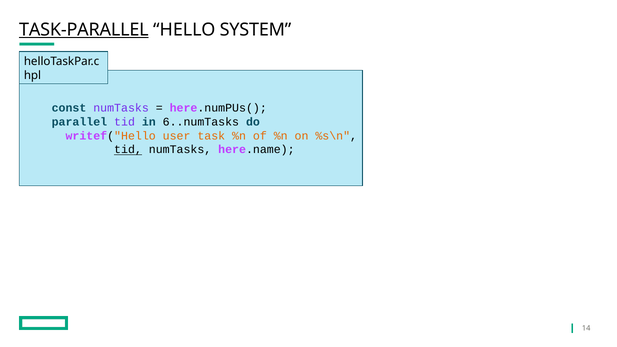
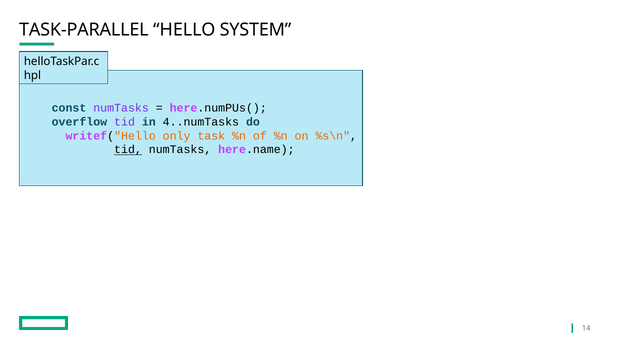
TASK-PARALLEL underline: present -> none
parallel: parallel -> overflow
6..numTasks: 6..numTasks -> 4..numTasks
user: user -> only
